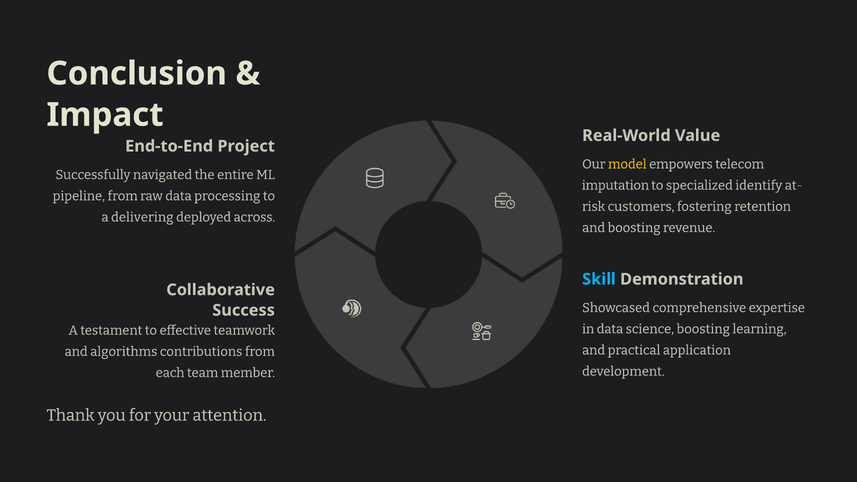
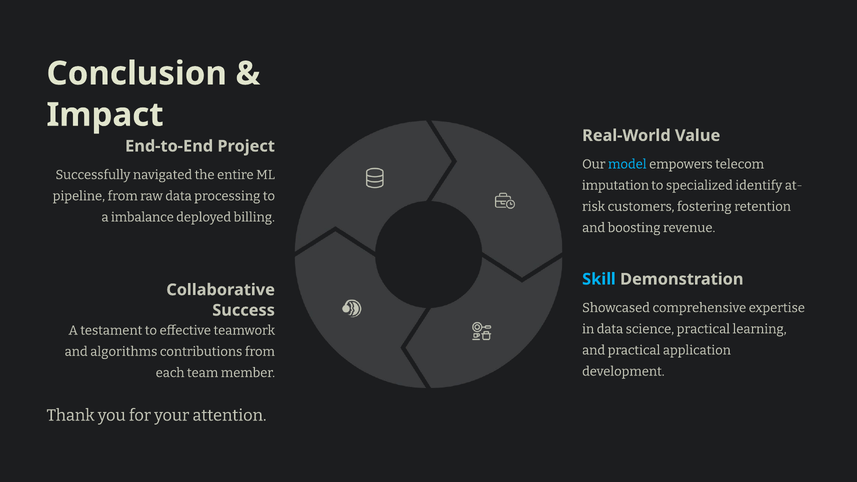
model colour: yellow -> light blue
delivering: delivering -> imbalance
across: across -> billing
science boosting: boosting -> practical
